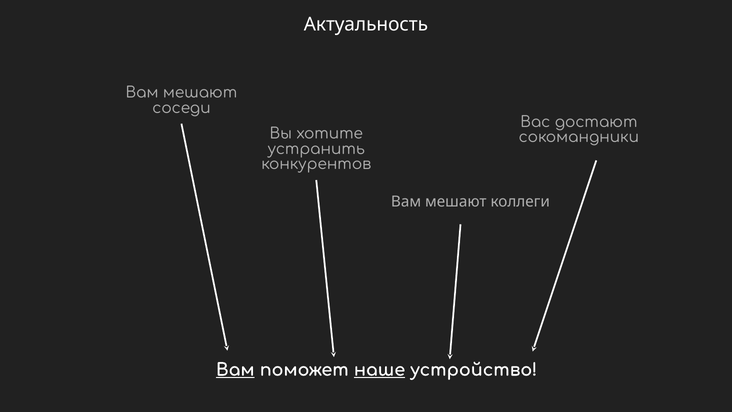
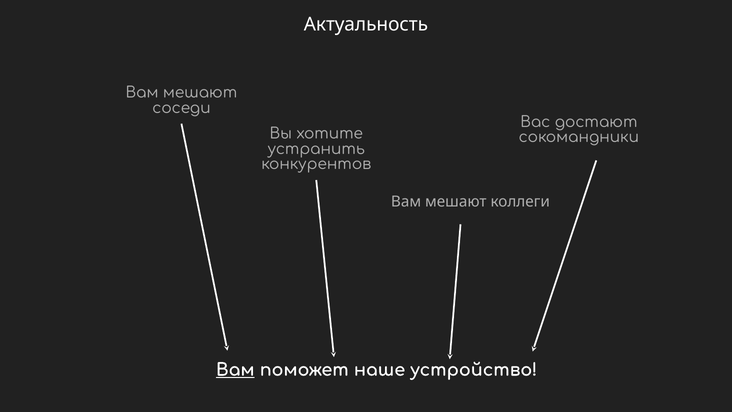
наше underline: present -> none
